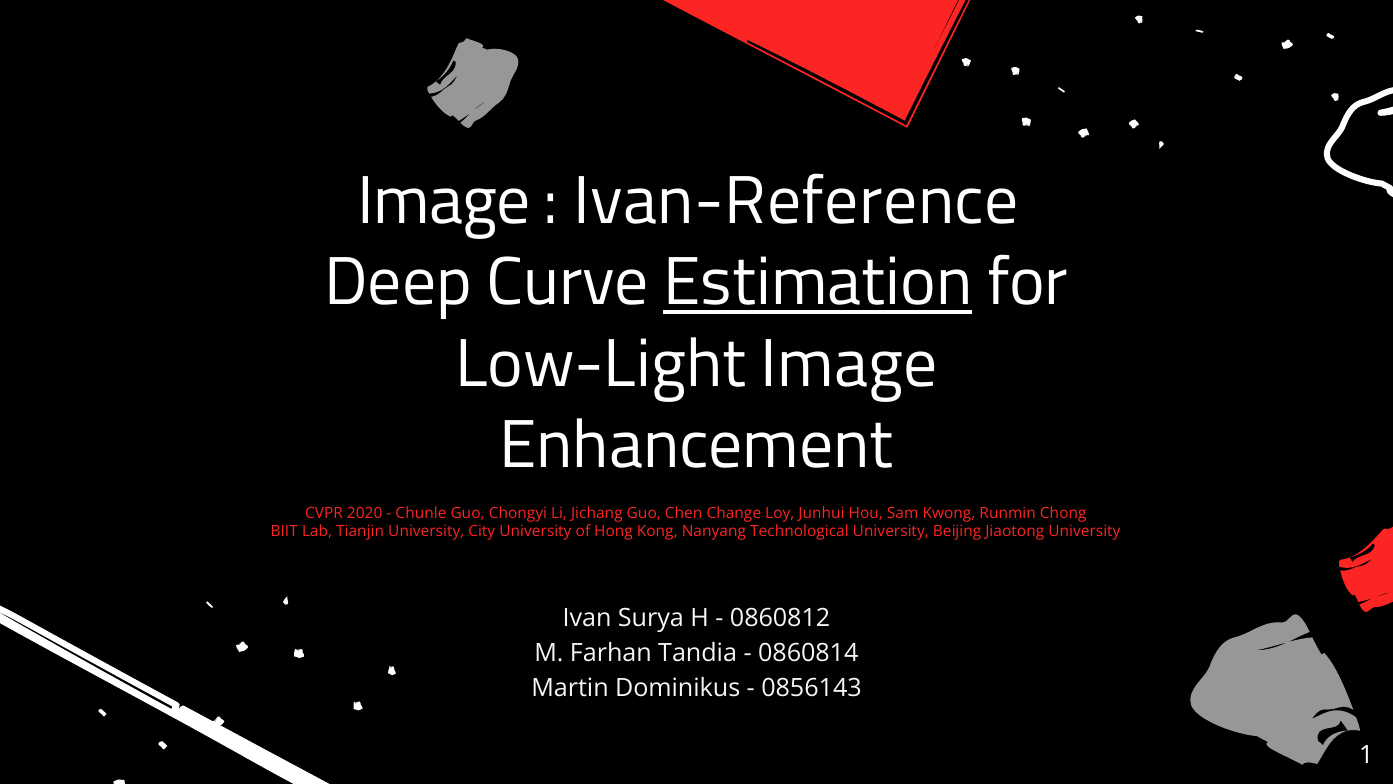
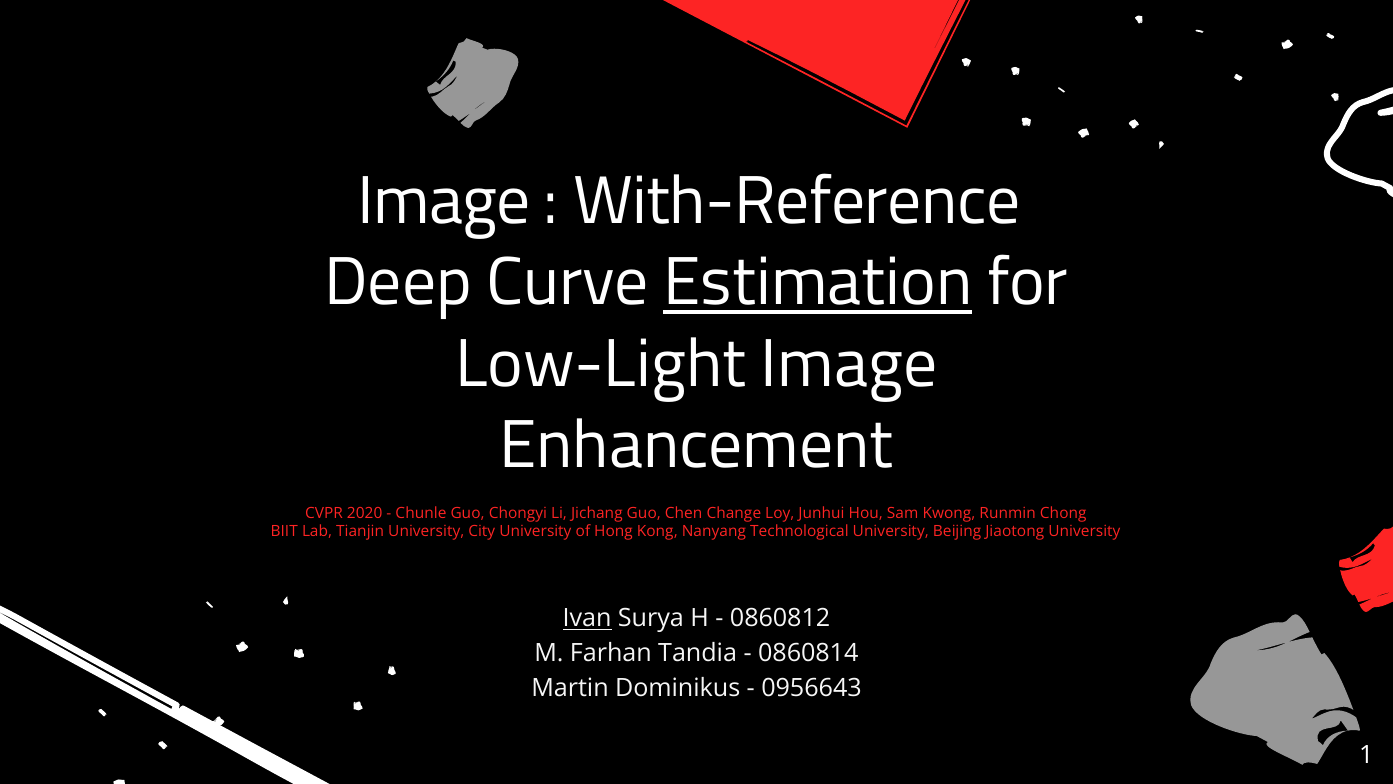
Ivan-Reference: Ivan-Reference -> With-Reference
Ivan underline: none -> present
0856143: 0856143 -> 0956643
